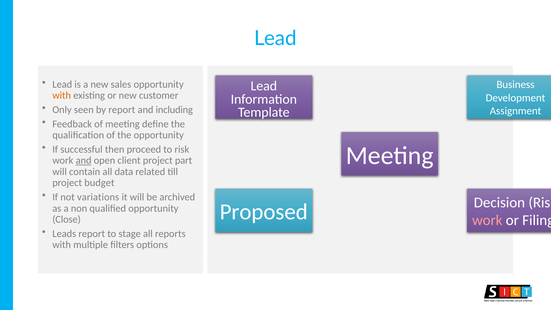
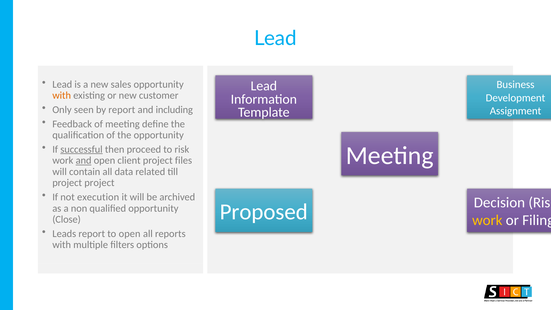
successful underline: none -> present
part: part -> files
project budget: budget -> project
variations: variations -> execution
work at (487, 220) colour: pink -> yellow
to stage: stage -> open
